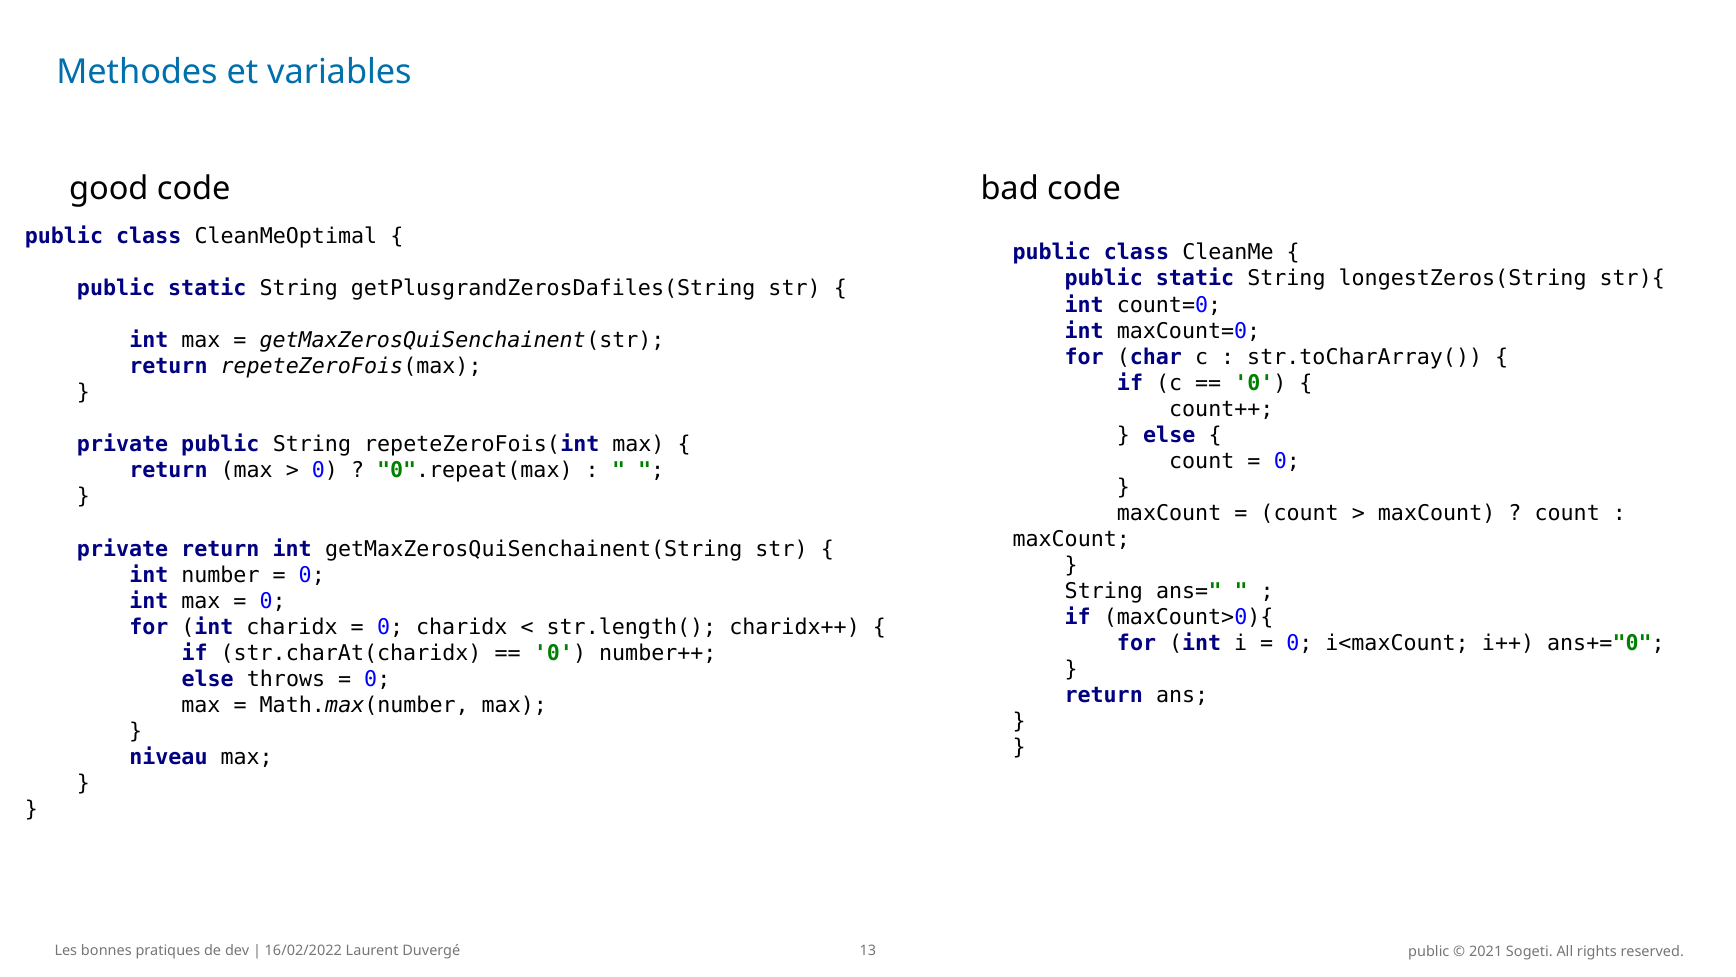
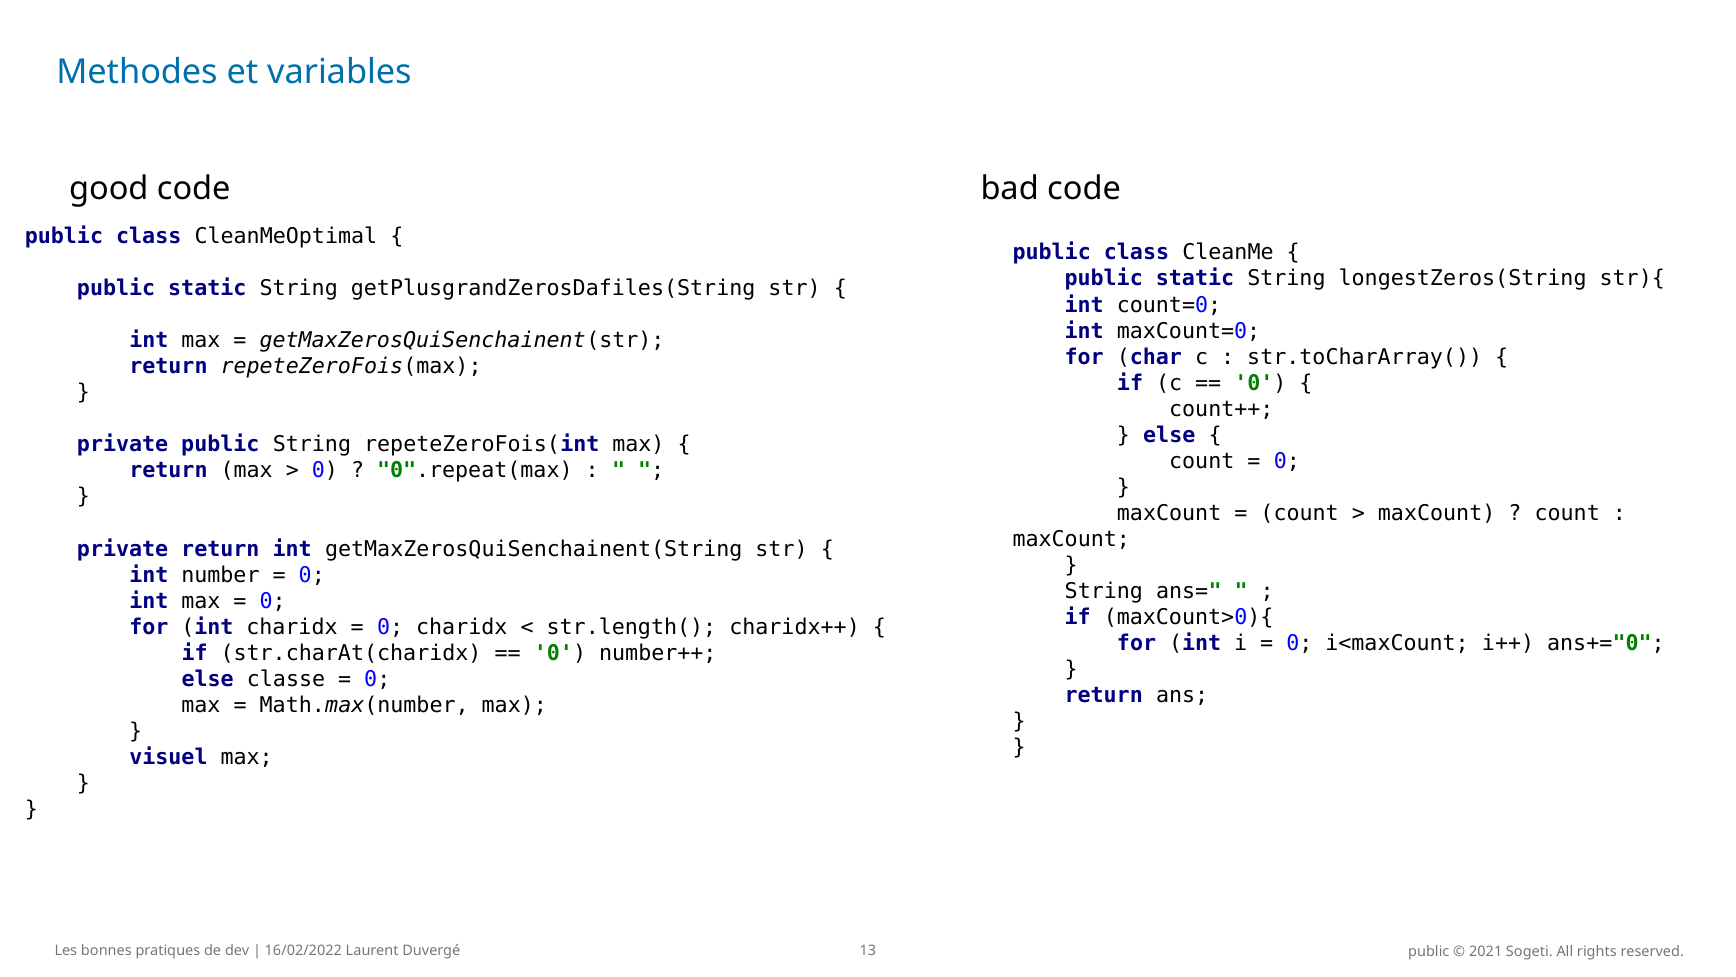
throws: throws -> classe
niveau: niveau -> visuel
